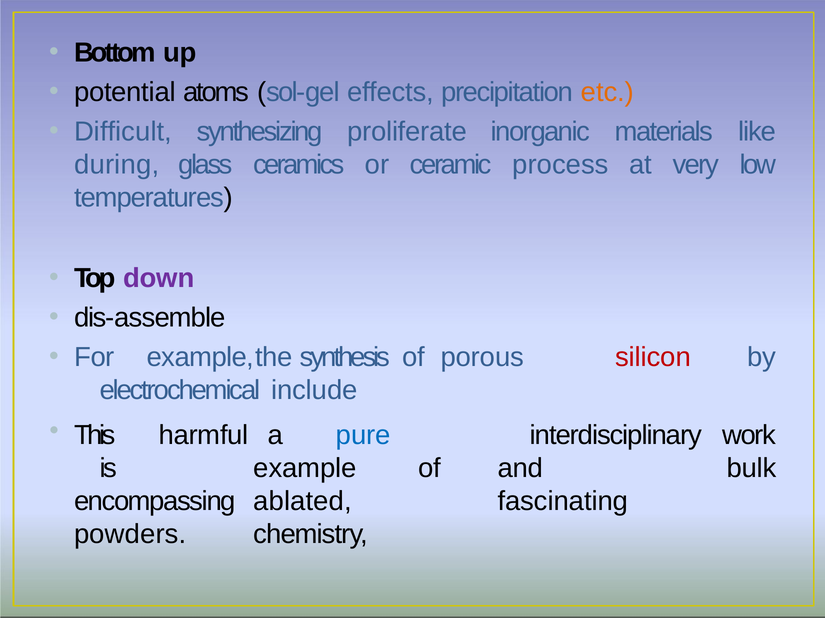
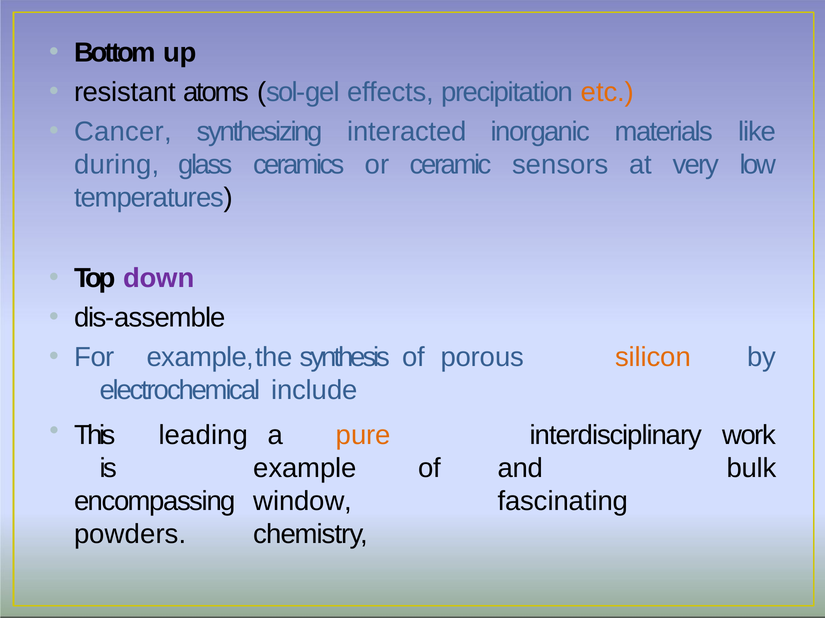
potential: potential -> resistant
Difficult: Difficult -> Cancer
proliferate: proliferate -> interacted
process: process -> sensors
silicon colour: red -> orange
harmful: harmful -> leading
pure colour: blue -> orange
ablated: ablated -> window
